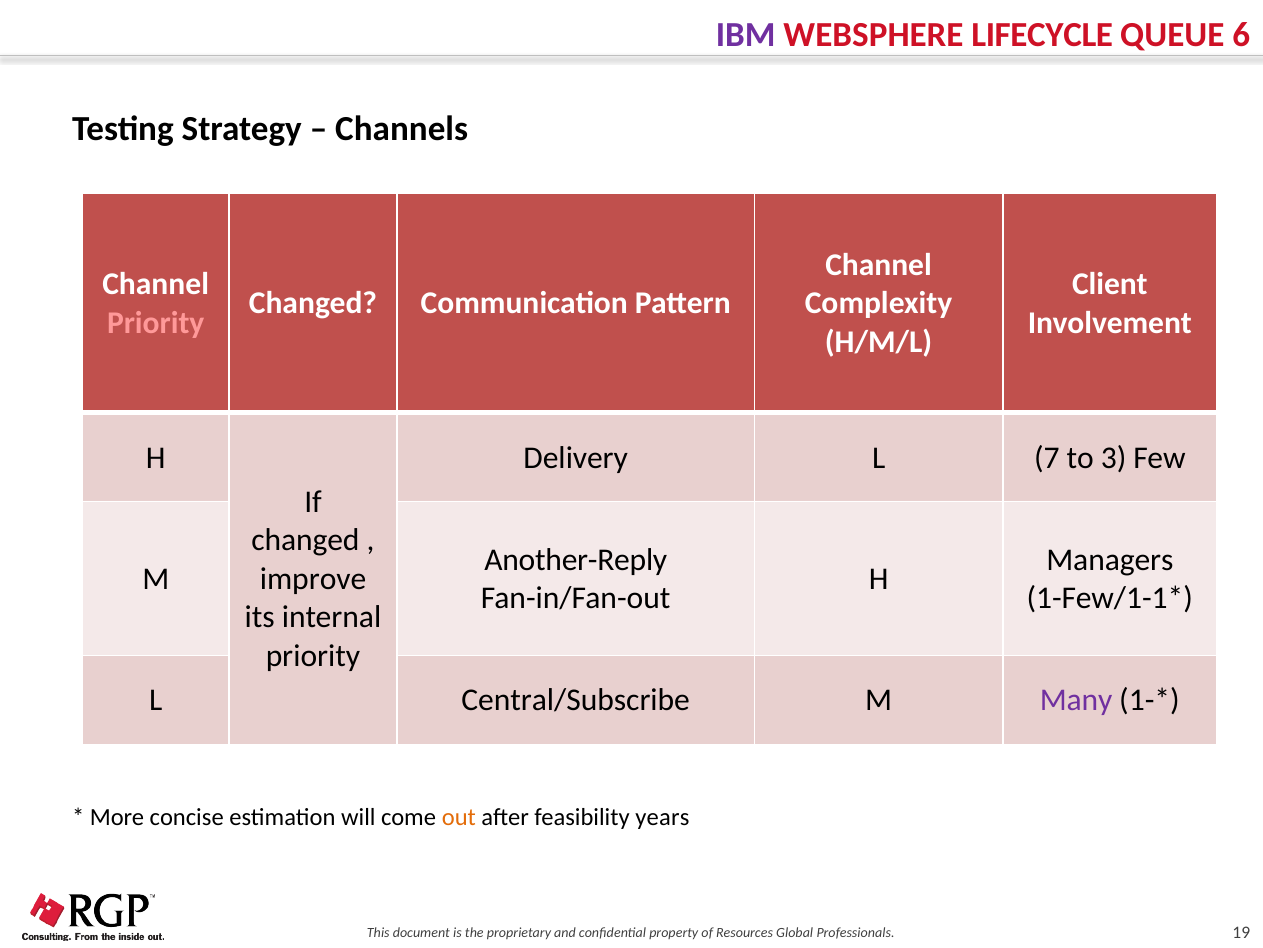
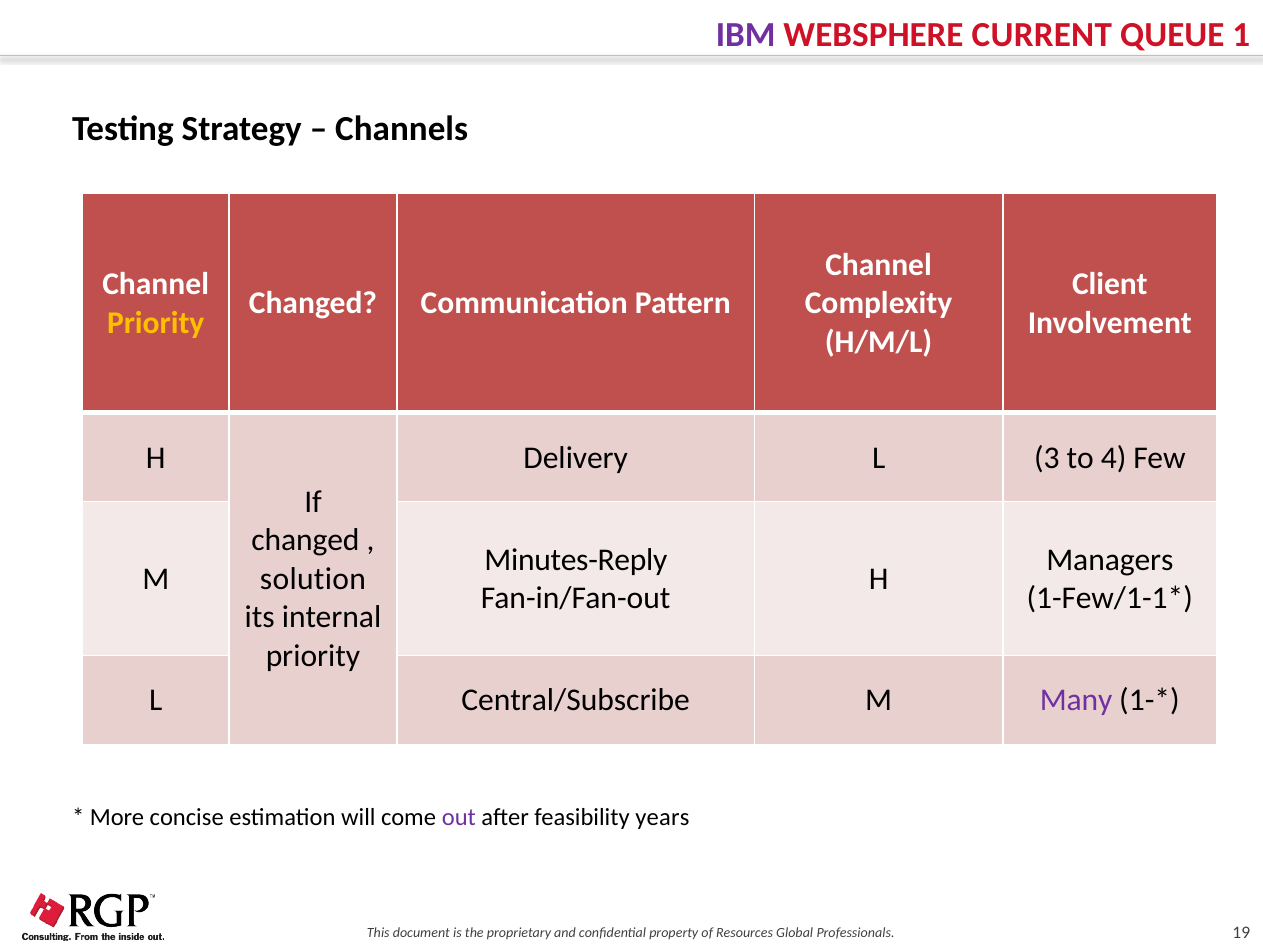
LIFECYCLE: LIFECYCLE -> CURRENT
6: 6 -> 1
Priority at (156, 322) colour: pink -> yellow
7: 7 -> 3
3: 3 -> 4
Another-Reply: Another-Reply -> Minutes-Reply
improve: improve -> solution
out colour: orange -> purple
